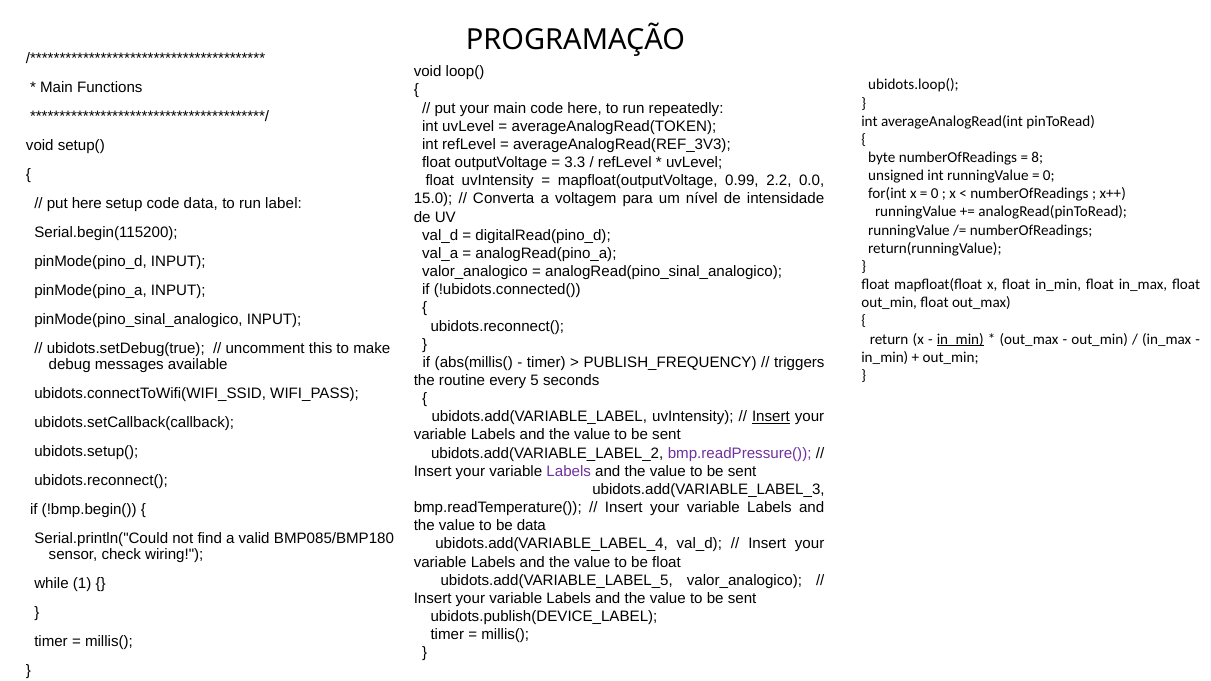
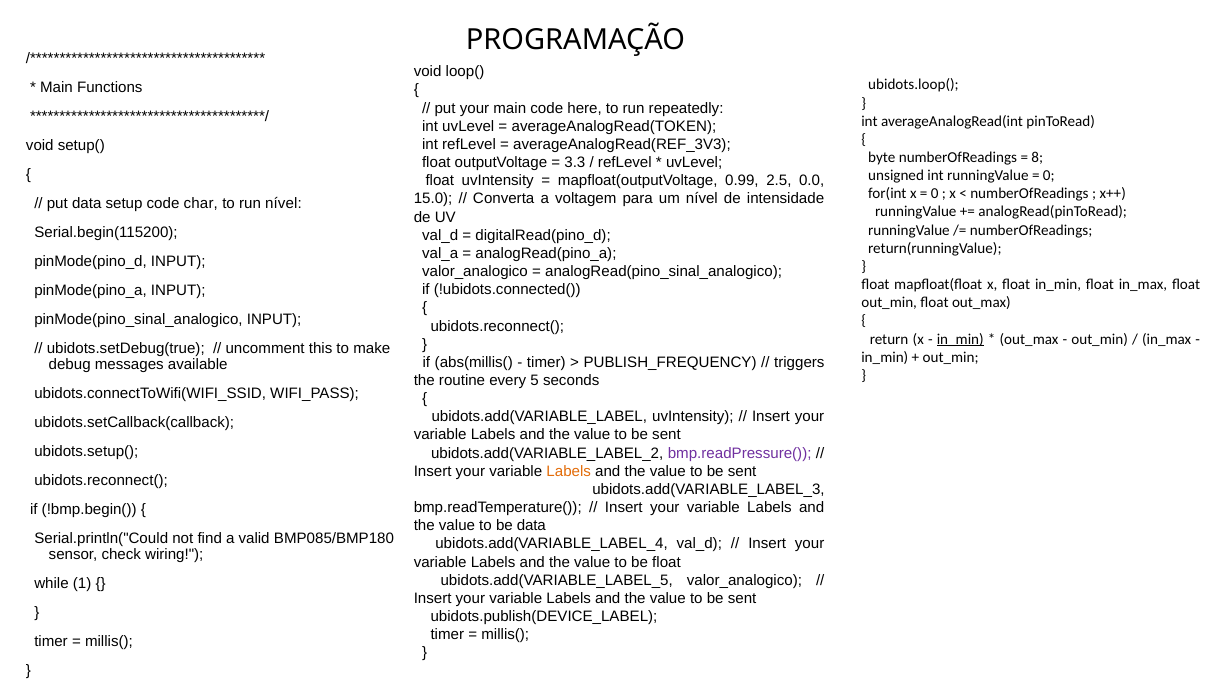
2.2: 2.2 -> 2.5
put here: here -> data
code data: data -> char
run label: label -> nível
Insert at (771, 417) underline: present -> none
Labels at (569, 471) colour: purple -> orange
